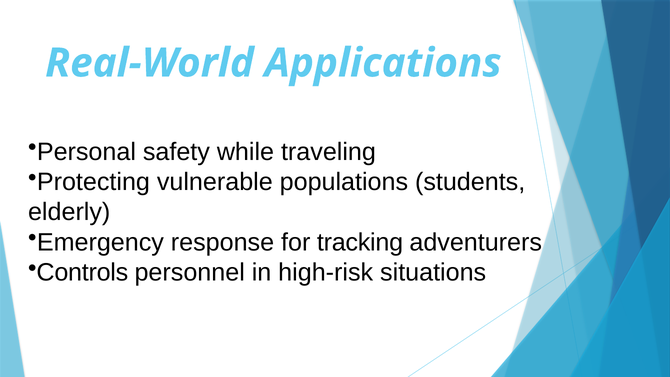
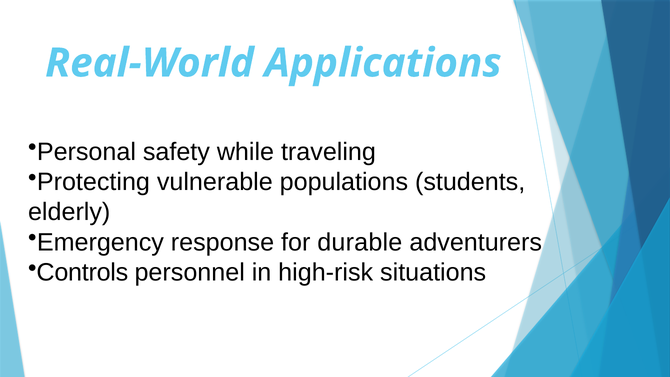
tracking: tracking -> durable
